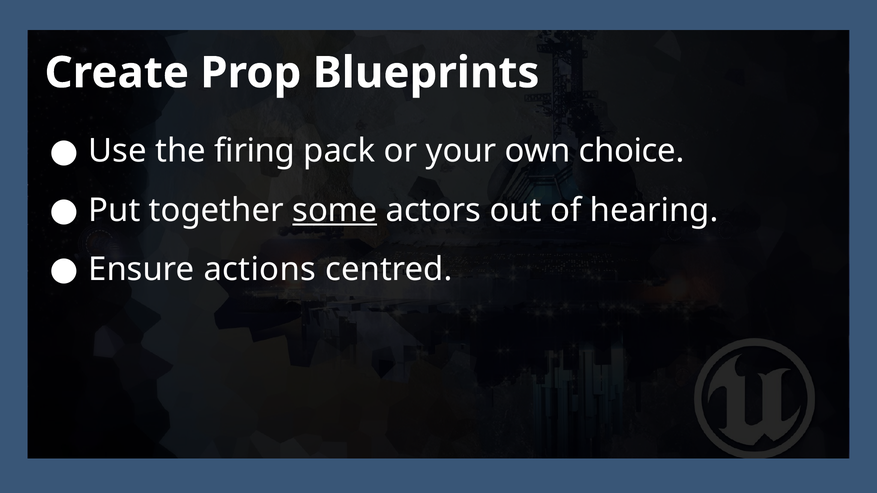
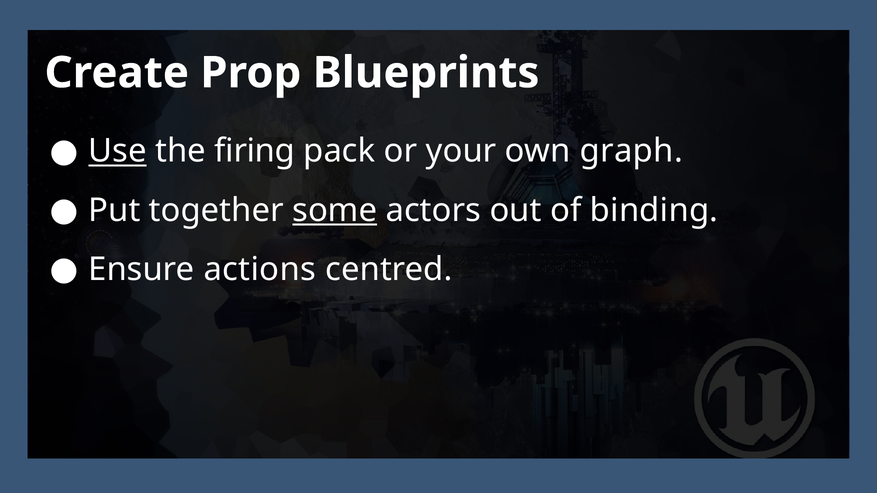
Use underline: none -> present
choice: choice -> graph
hearing: hearing -> binding
